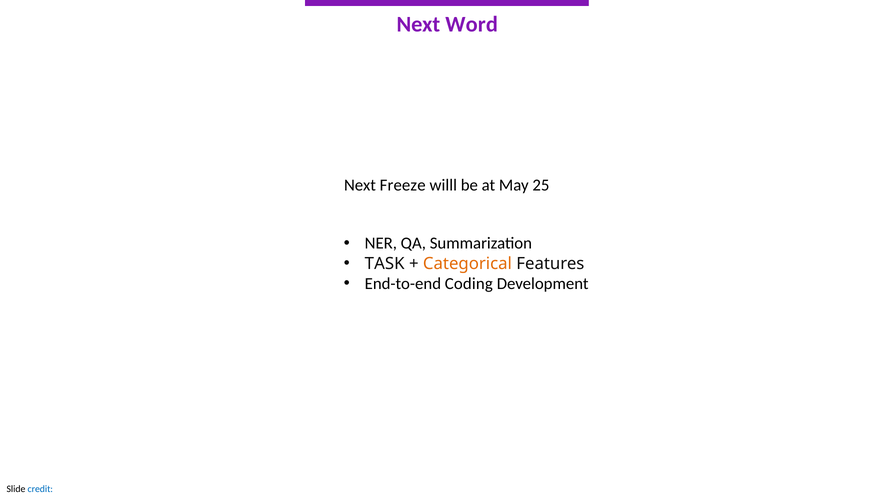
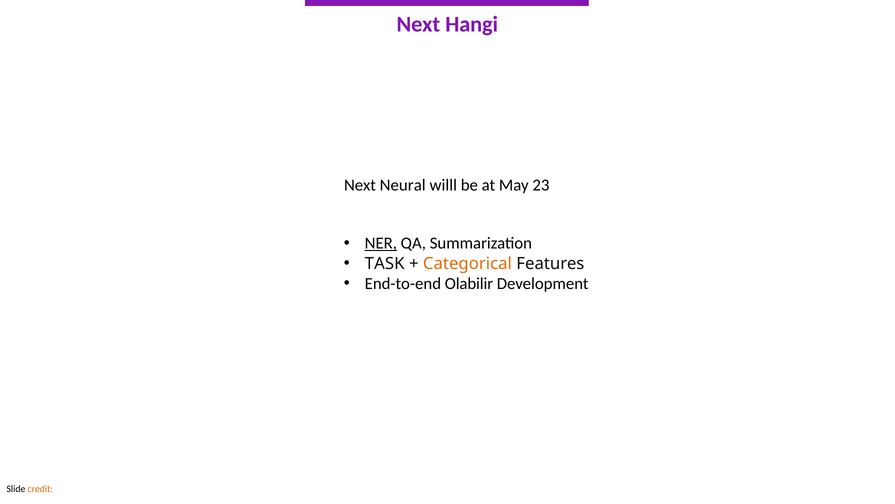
Word: Word -> Hangi
Freeze: Freeze -> Neural
25: 25 -> 23
NER underline: none -> present
Coding: Coding -> Olabilir
credit colour: blue -> orange
